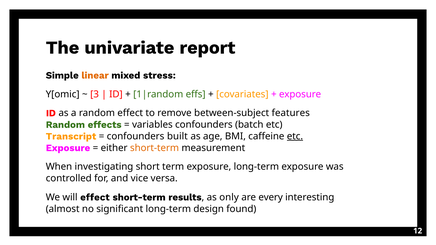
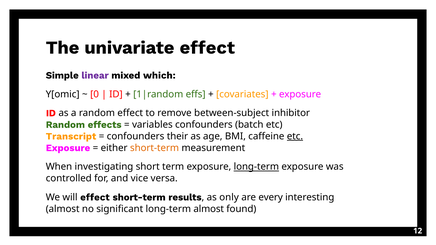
univariate report: report -> effect
linear colour: orange -> purple
stress: stress -> which
3: 3 -> 0
features: features -> inhibitor
built: built -> their
long-term at (256, 167) underline: none -> present
long-term design: design -> almost
